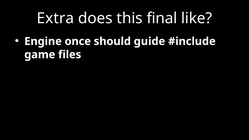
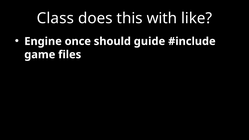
Extra: Extra -> Class
final: final -> with
